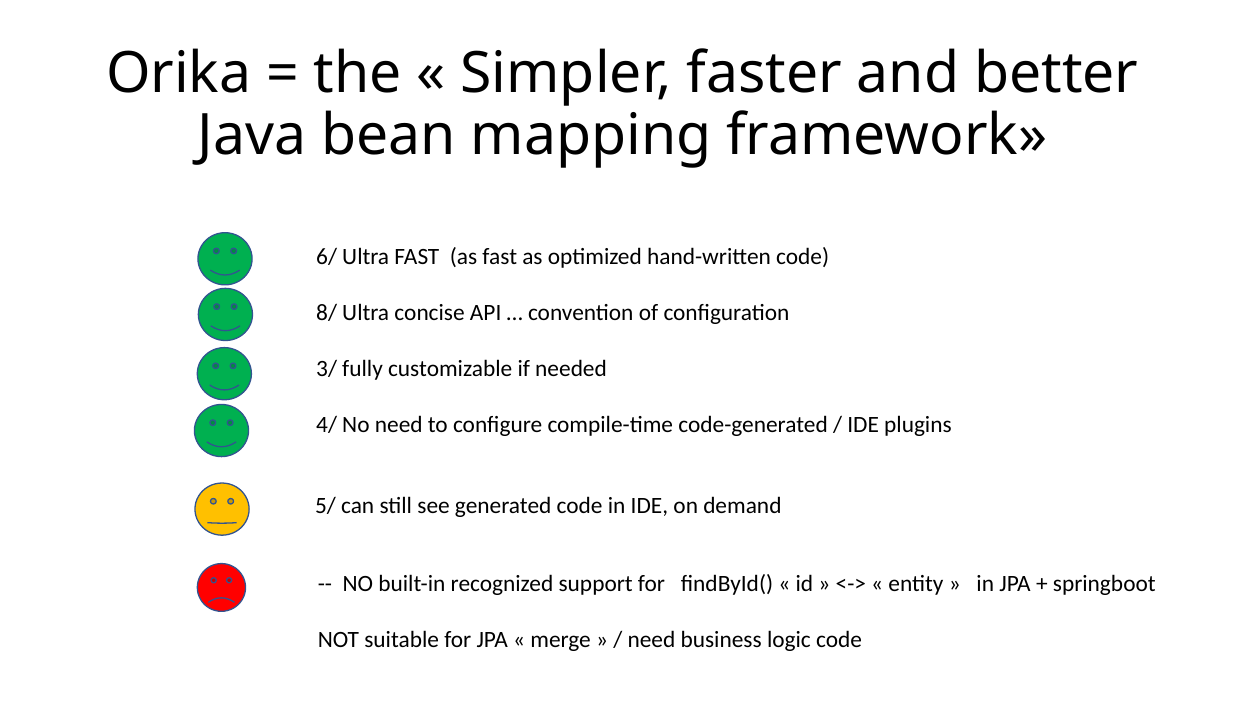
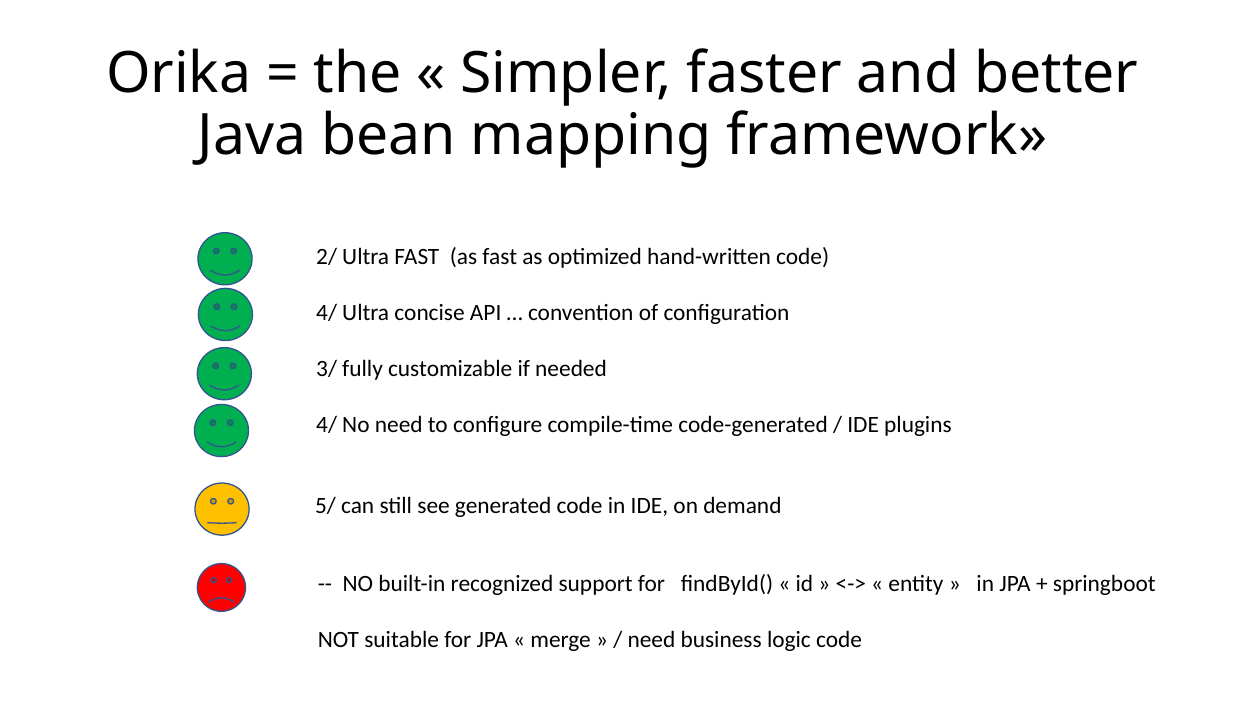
6/: 6/ -> 2/
8/ at (327, 313): 8/ -> 4/
